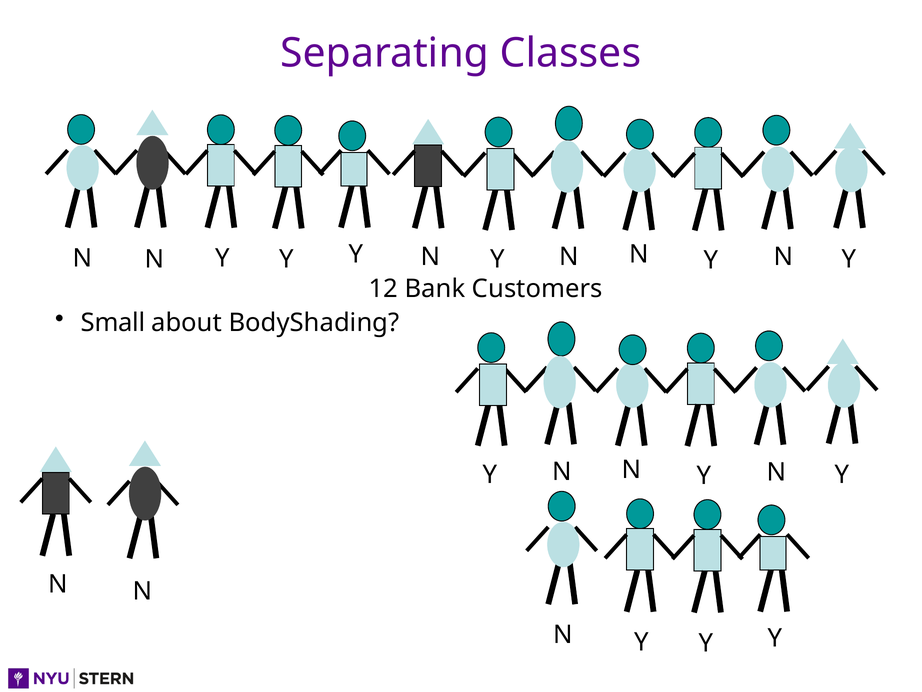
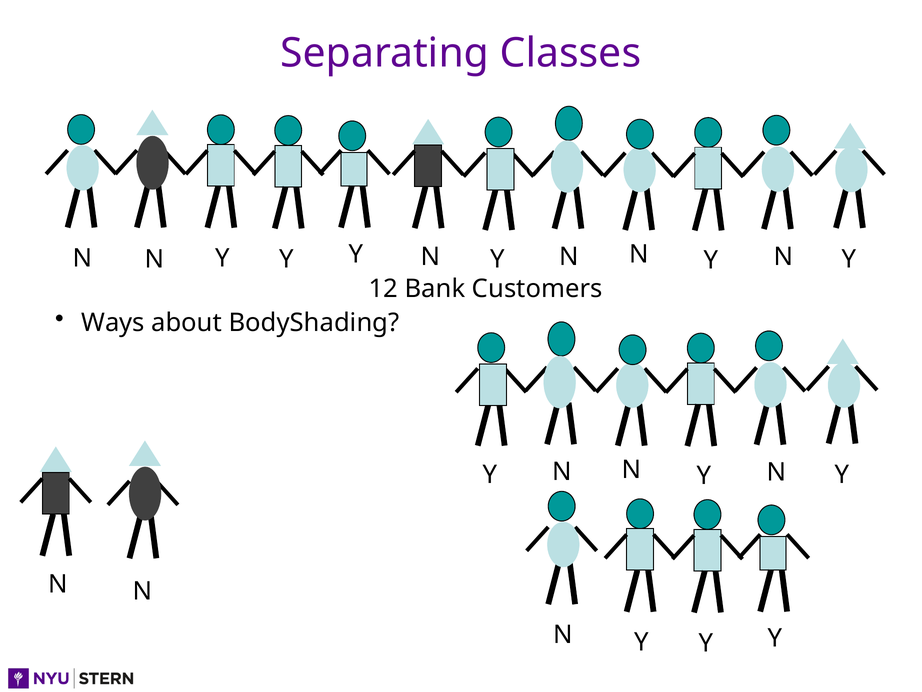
Small: Small -> Ways
